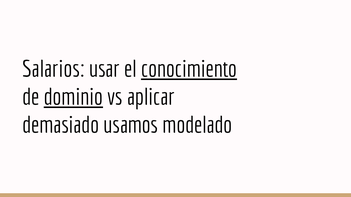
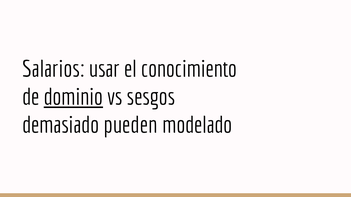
conocimiento underline: present -> none
aplicar: aplicar -> sesgos
usamos: usamos -> pueden
